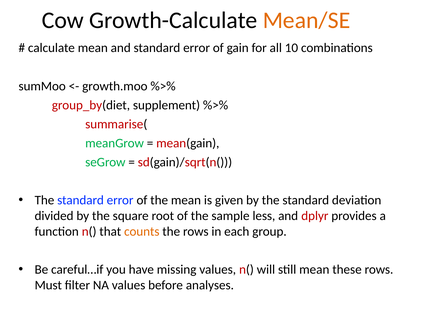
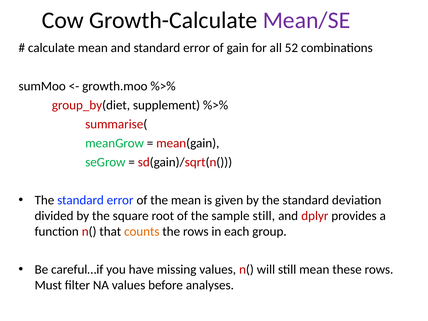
Mean/SE colour: orange -> purple
10: 10 -> 52
sample less: less -> still
